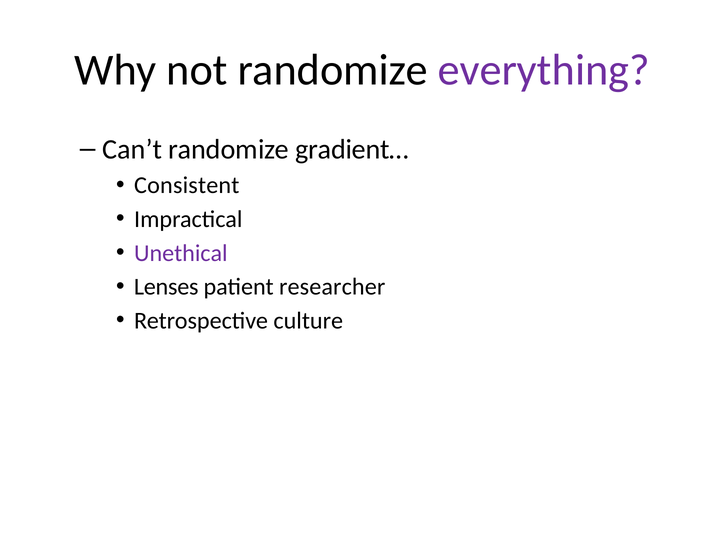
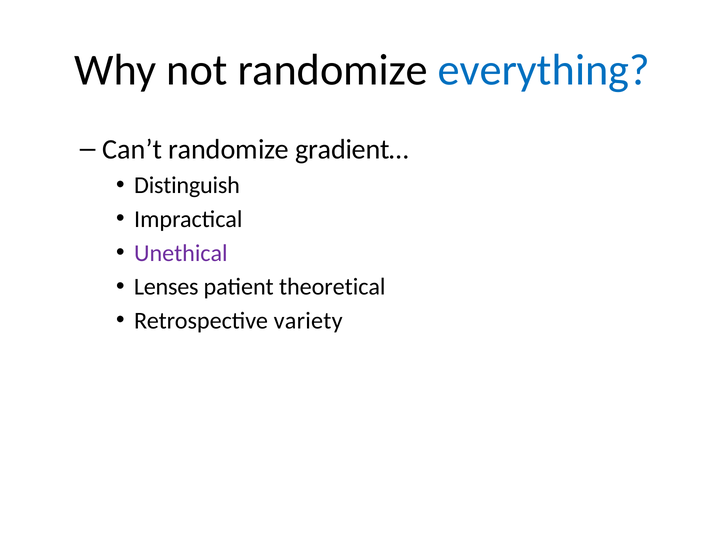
everything colour: purple -> blue
Consistent: Consistent -> Distinguish
researcher: researcher -> theoretical
culture: culture -> variety
